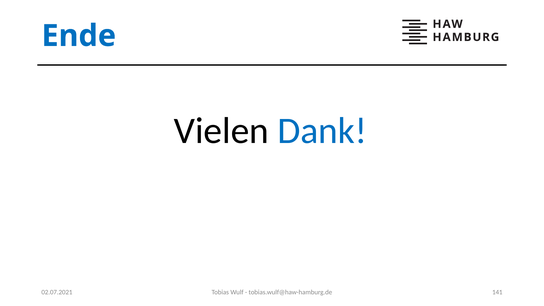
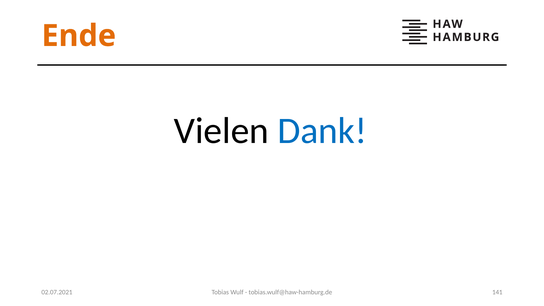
Ende colour: blue -> orange
